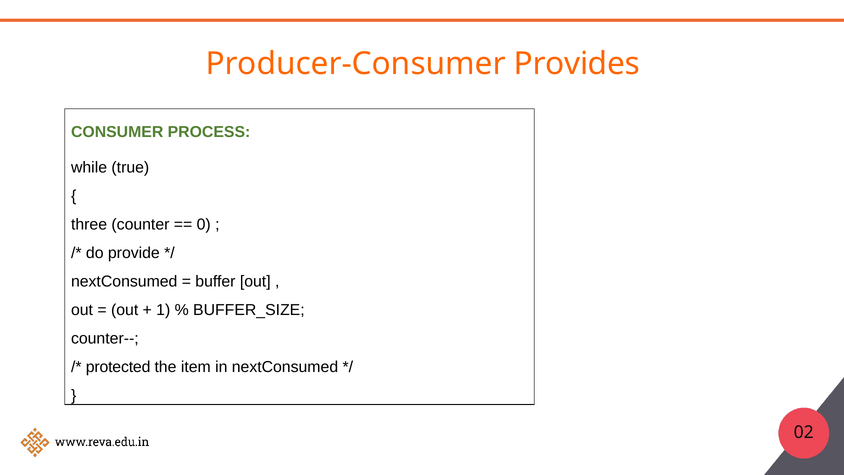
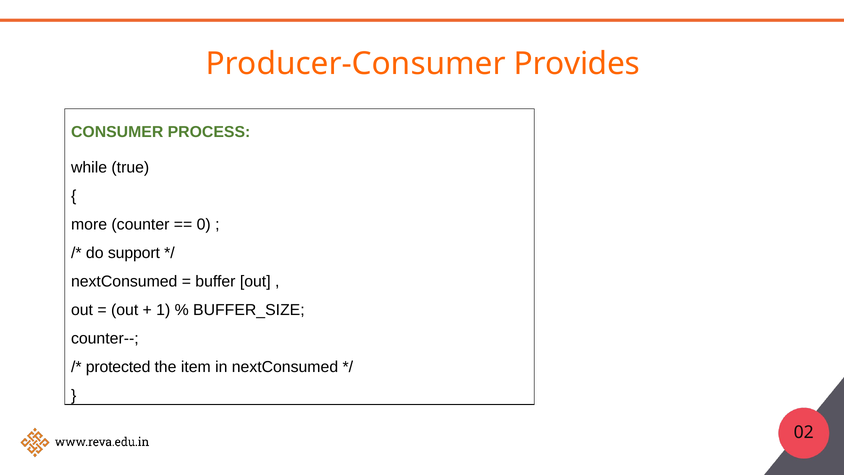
three: three -> more
provide: provide -> support
